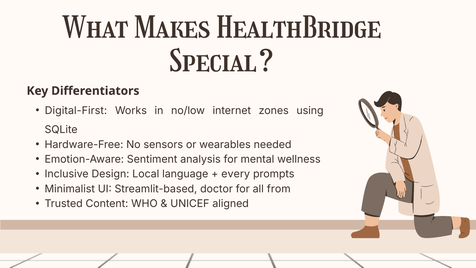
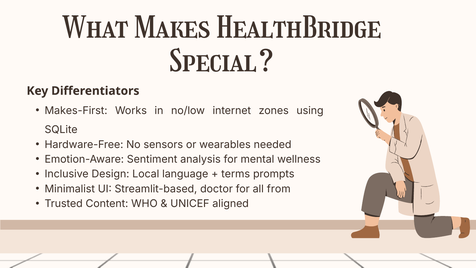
Digital-First: Digital-First -> Makes-First
every: every -> terms
